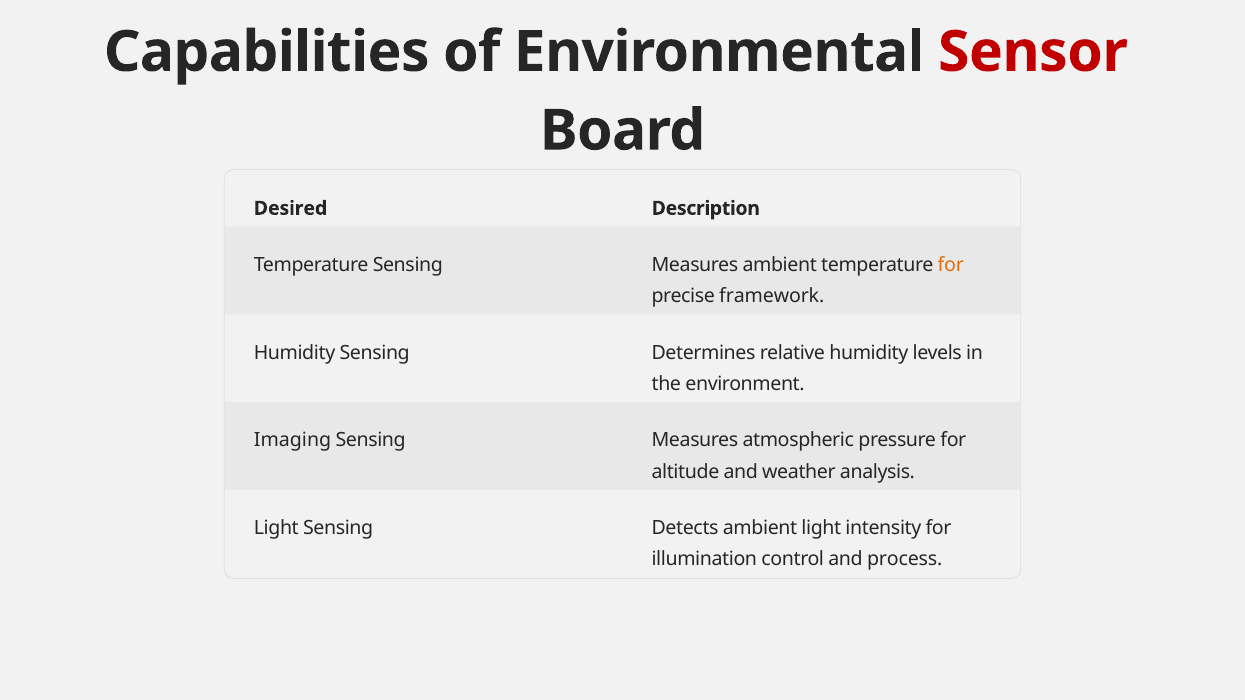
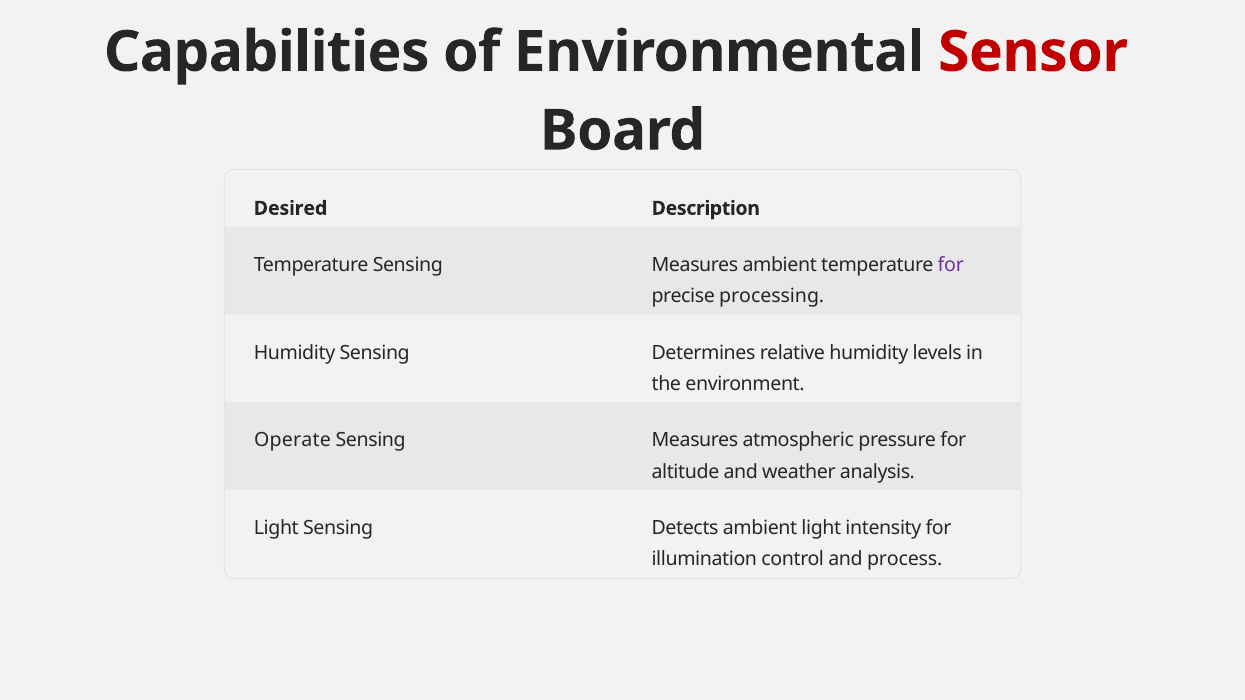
for at (951, 265) colour: orange -> purple
framework: framework -> processing
Imaging: Imaging -> Operate
